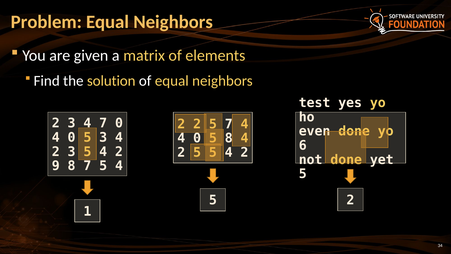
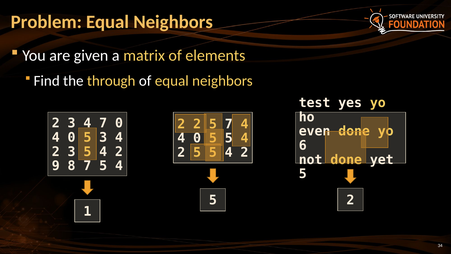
solution: solution -> through
8 at (229, 138): 8 -> 5
